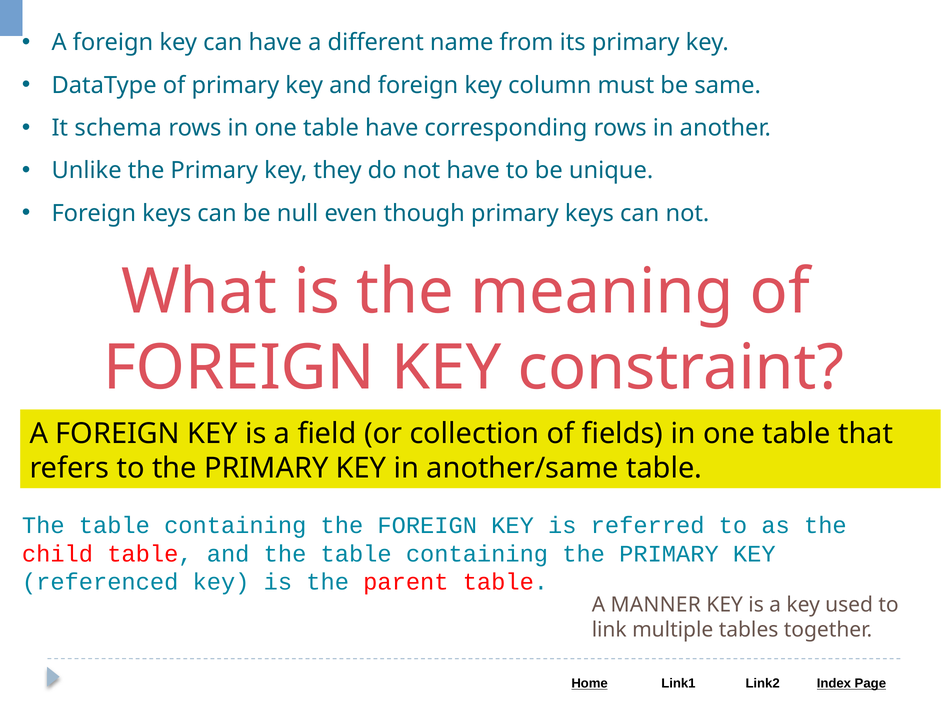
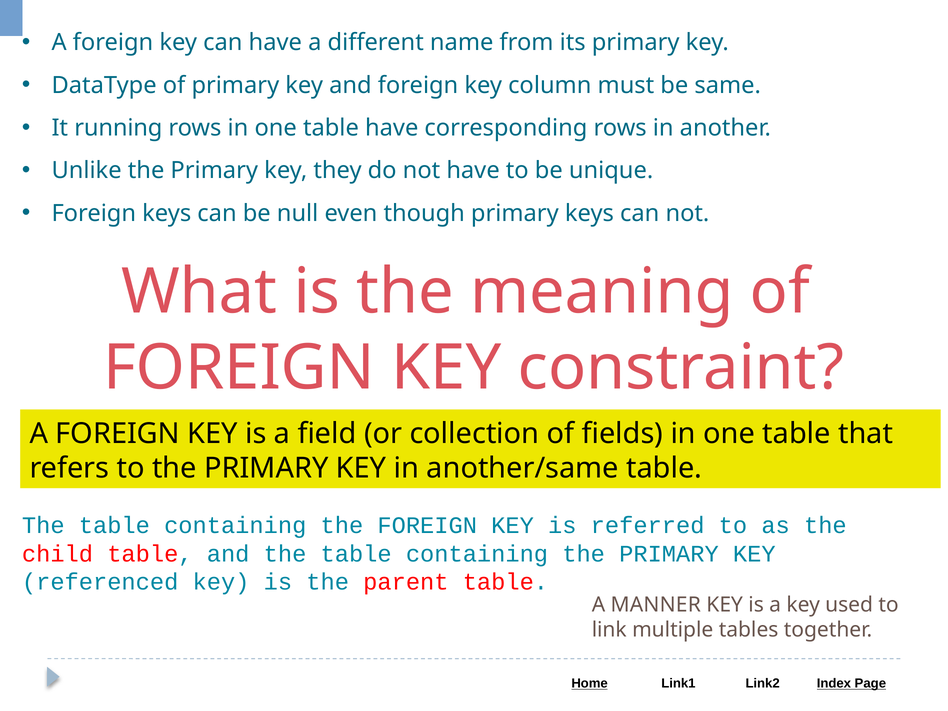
schema: schema -> running
